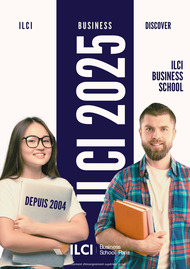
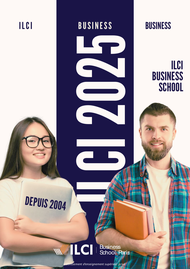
DISCOVER at (158, 26): DISCOVER -> BUSINESS
